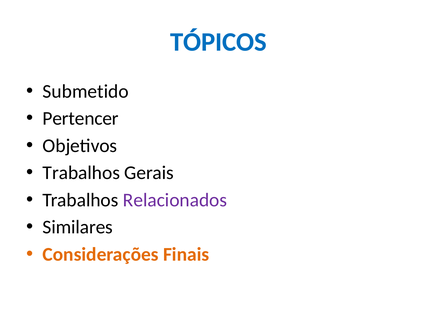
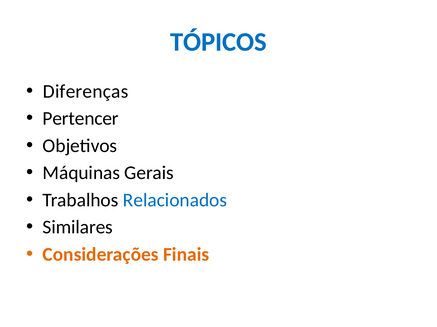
Submetido: Submetido -> Diferenças
Trabalhos at (81, 173): Trabalhos -> Máquinas
Relacionados colour: purple -> blue
